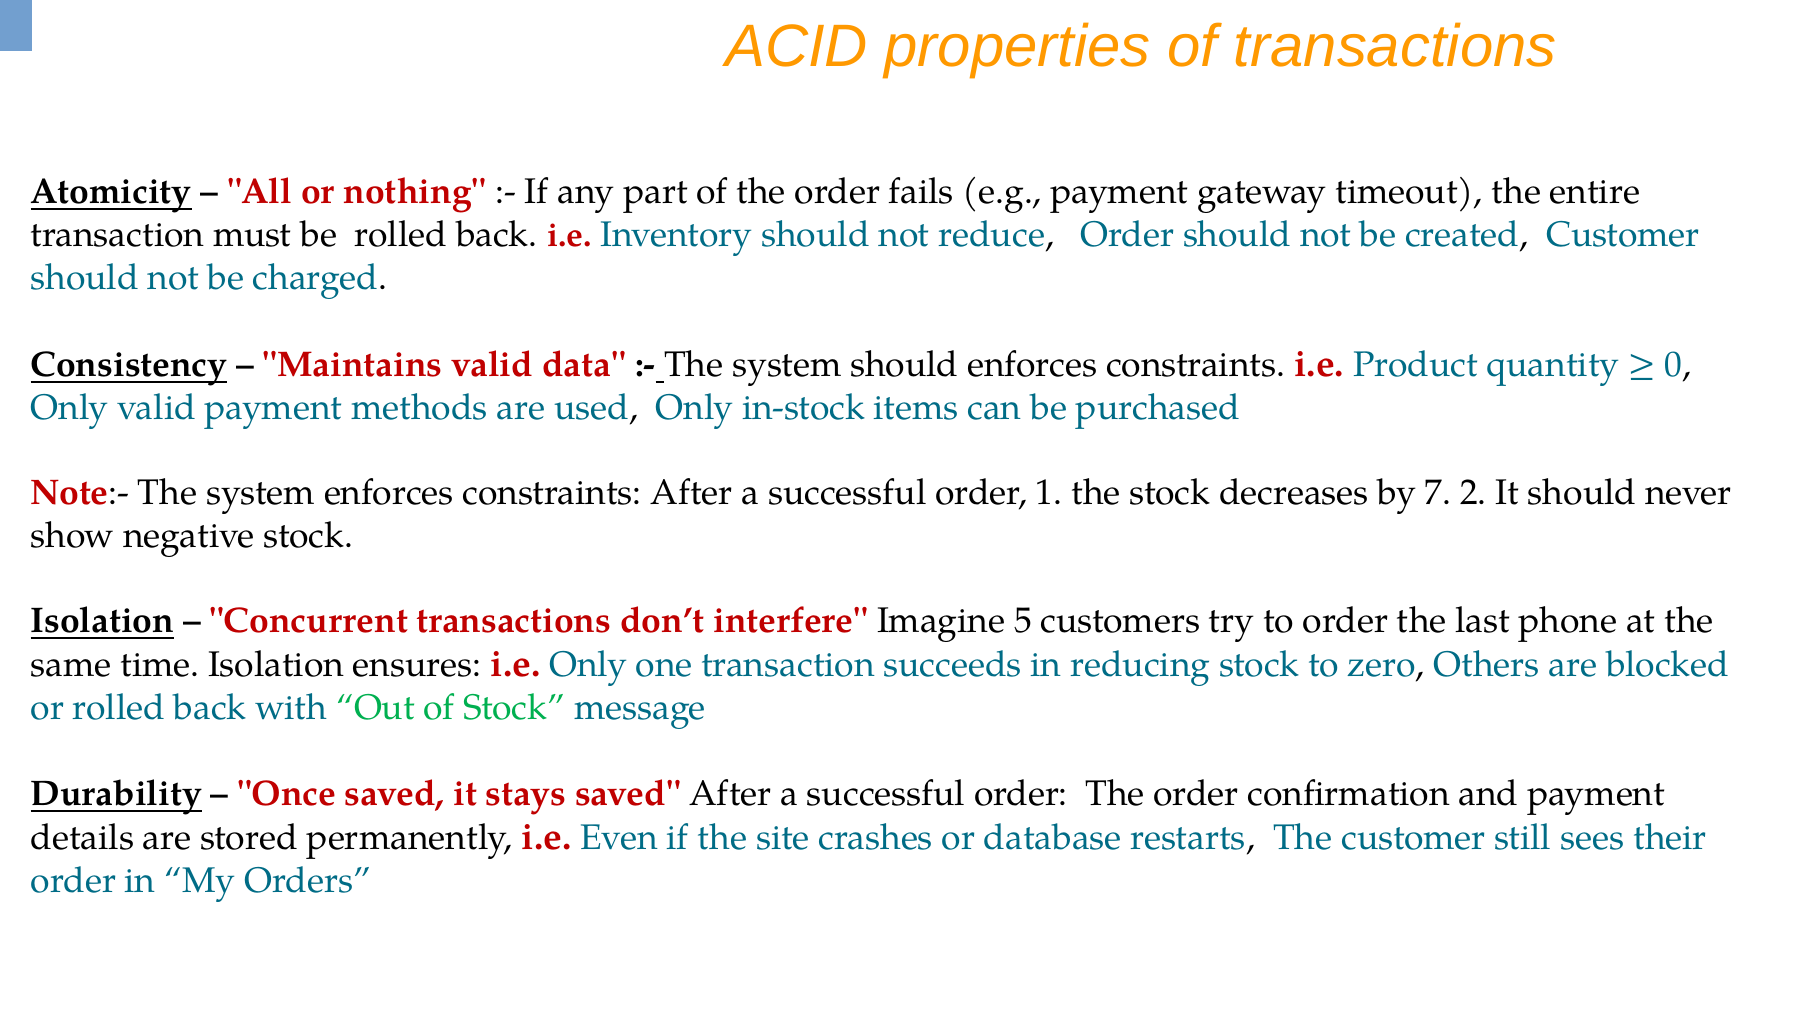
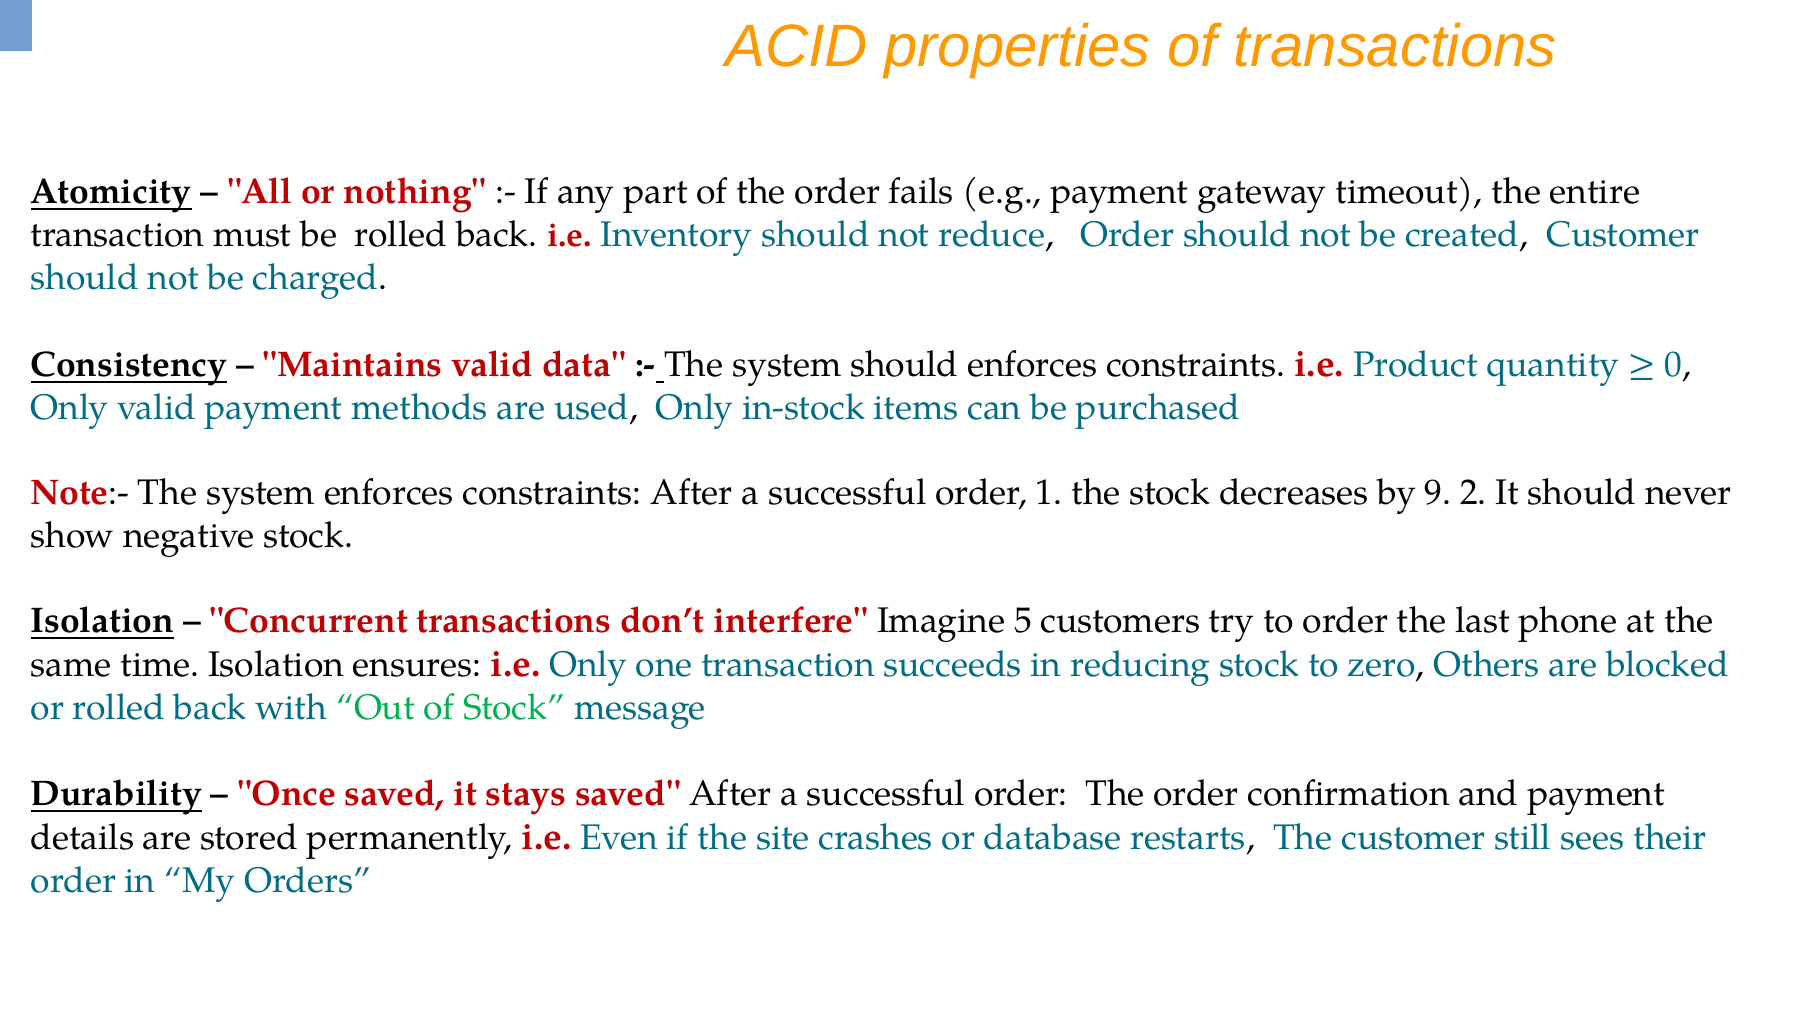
7: 7 -> 9
